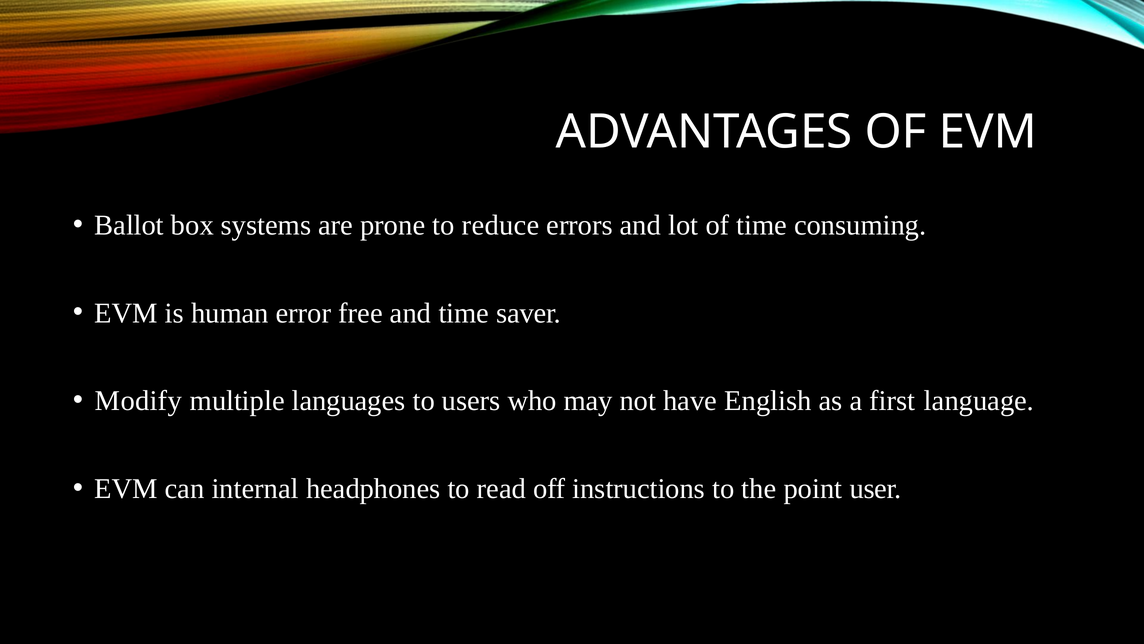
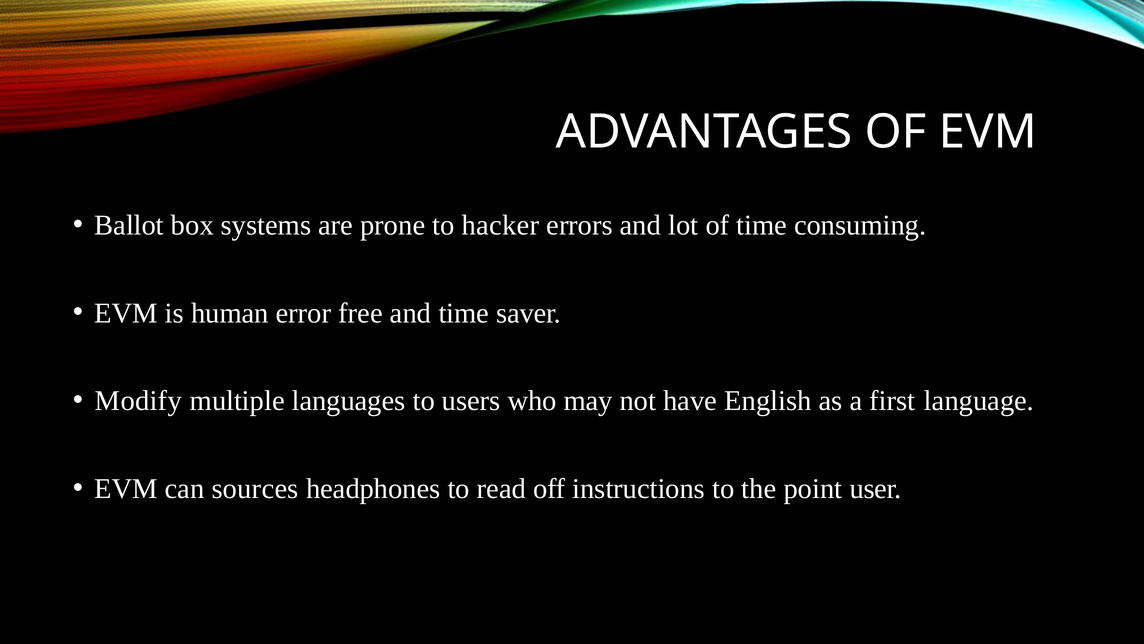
reduce: reduce -> hacker
internal: internal -> sources
